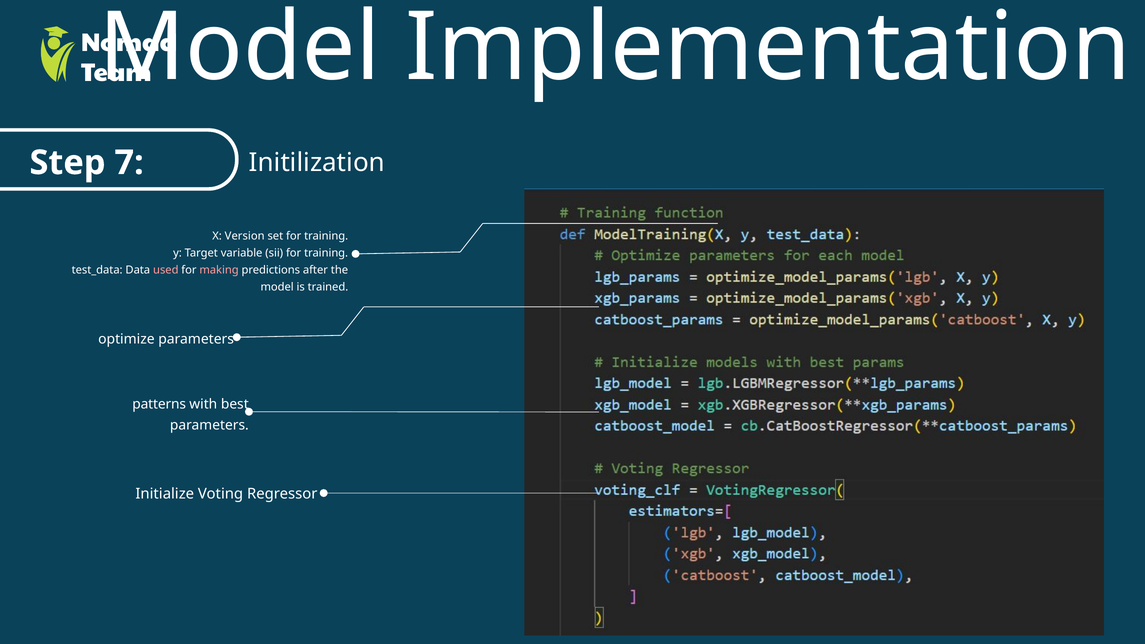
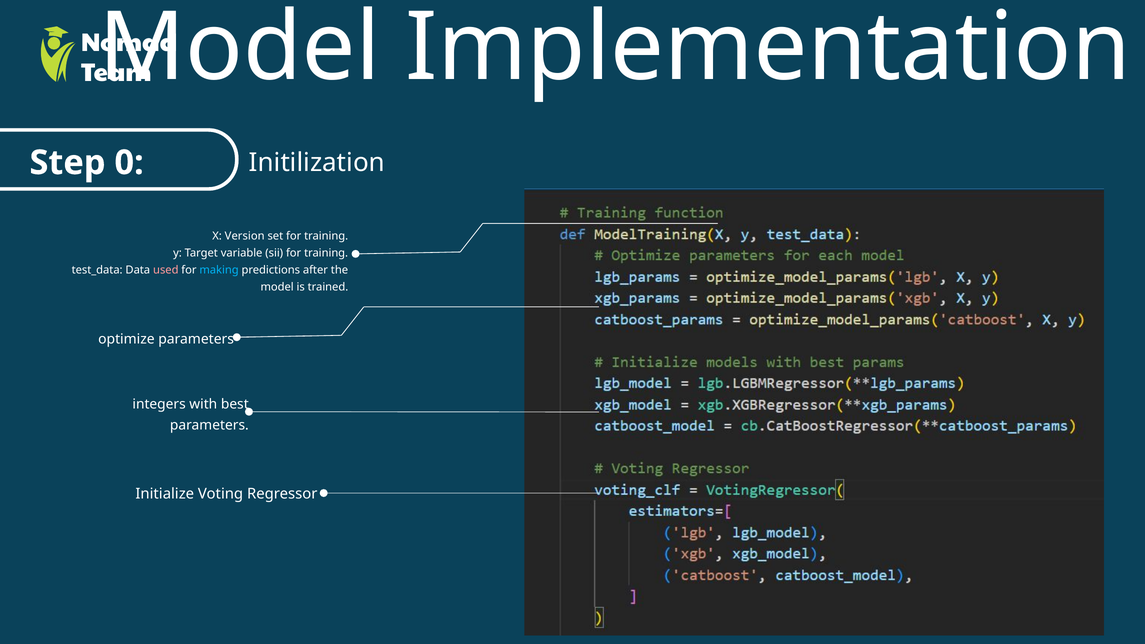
7: 7 -> 0
making colour: pink -> light blue
patterns: patterns -> integers
